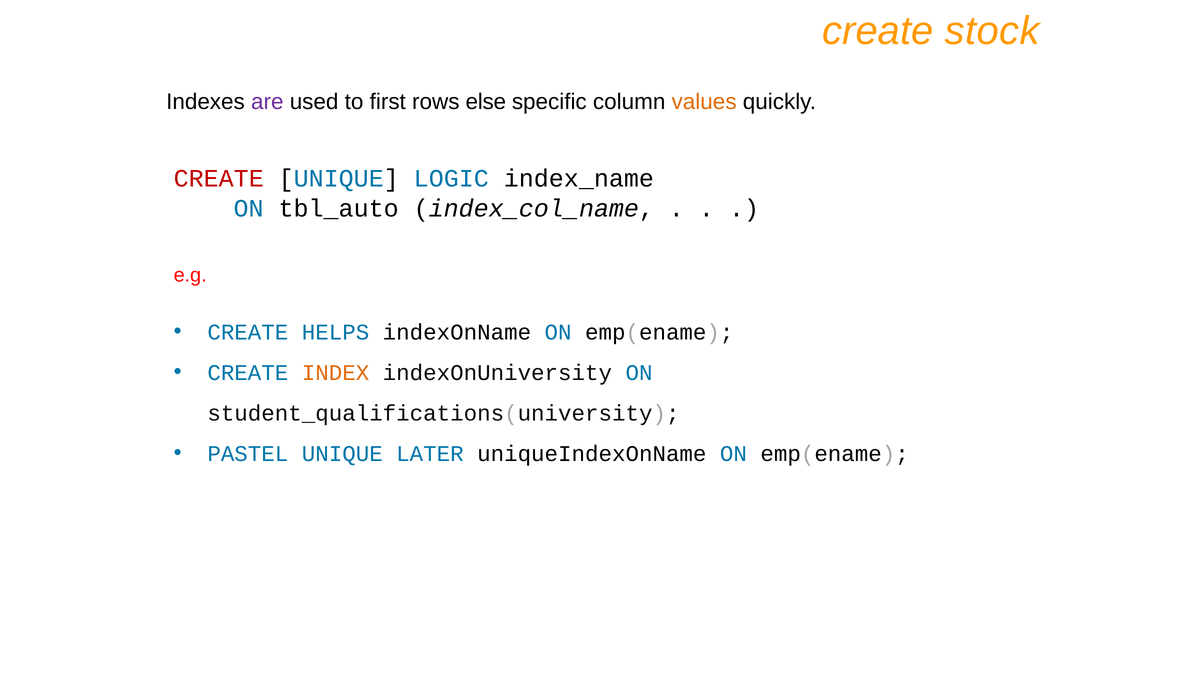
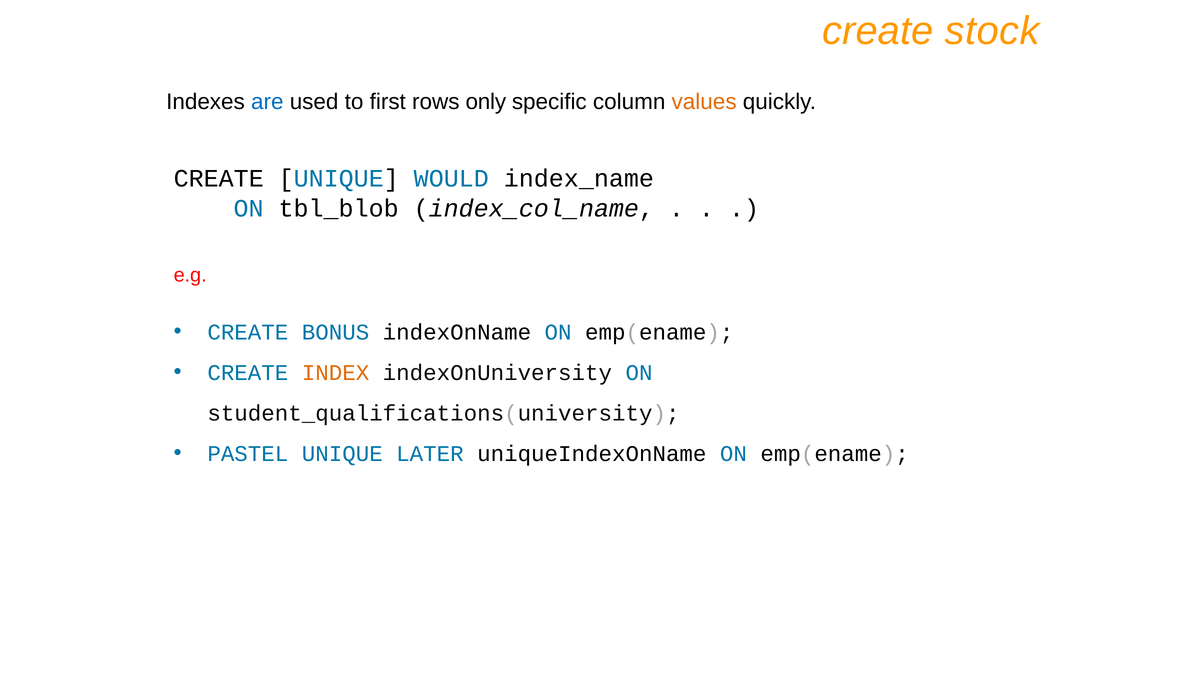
are colour: purple -> blue
else: else -> only
CREATE at (219, 179) colour: red -> black
LOGIC: LOGIC -> WOULD
tbl_auto: tbl_auto -> tbl_blob
HELPS: HELPS -> BONUS
